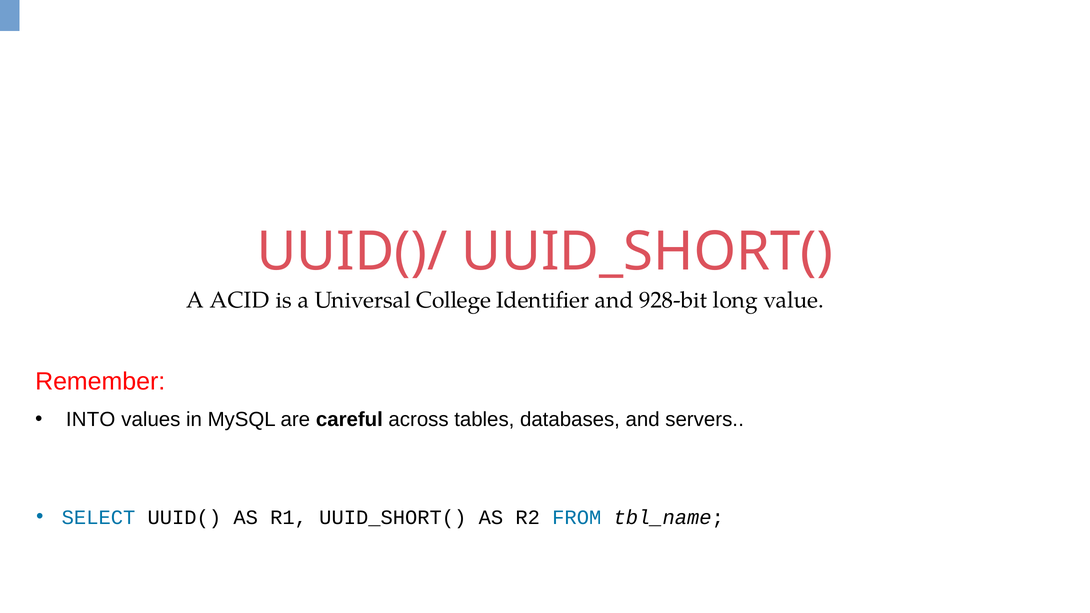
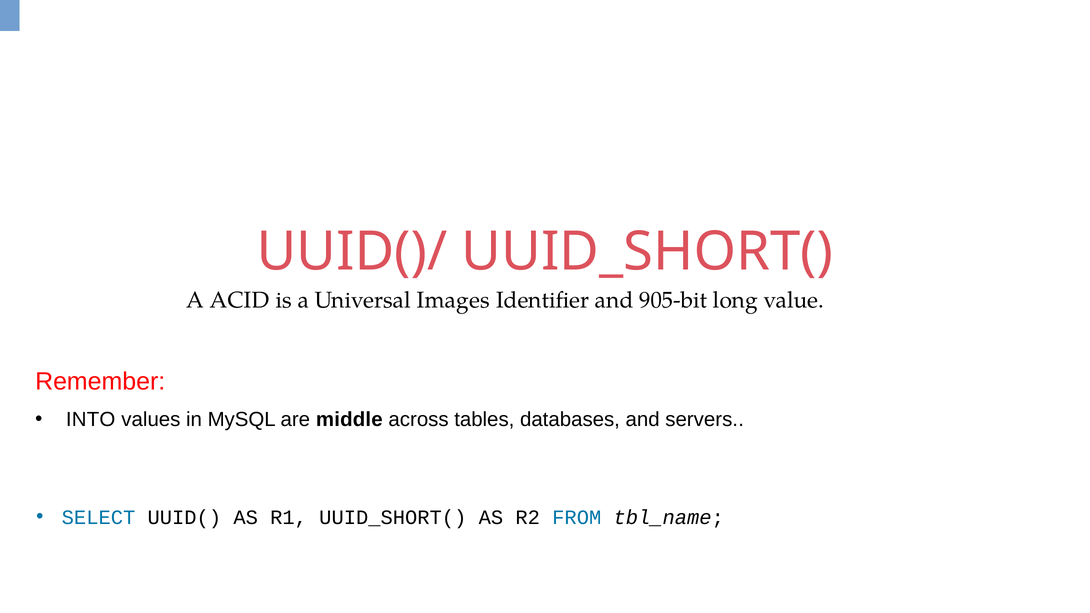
College: College -> Images
928-bit: 928-bit -> 905-bit
careful: careful -> middle
